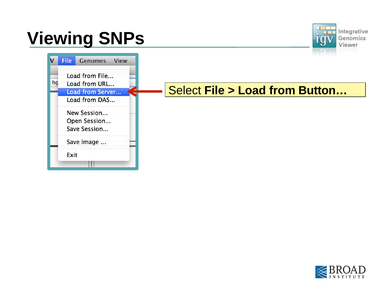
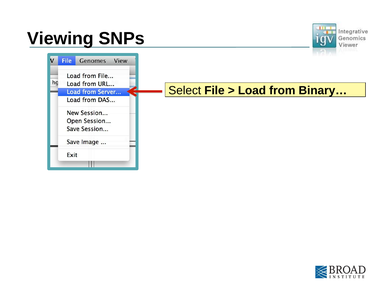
Button…: Button… -> Binary…
